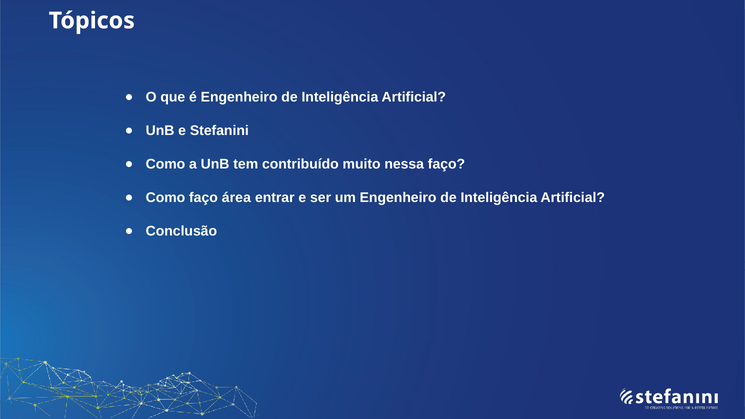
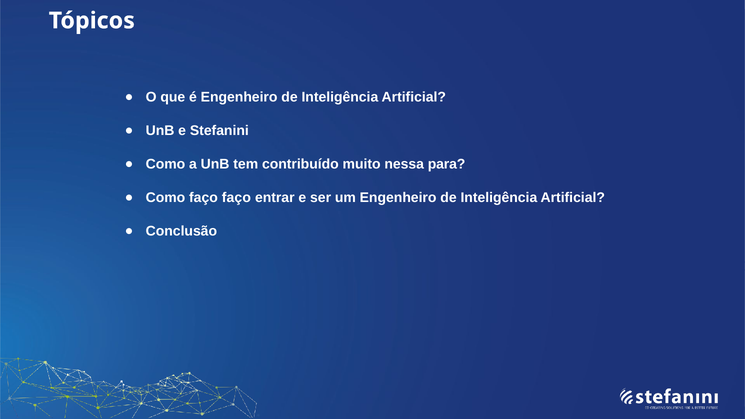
nessa faço: faço -> para
faço área: área -> faço
